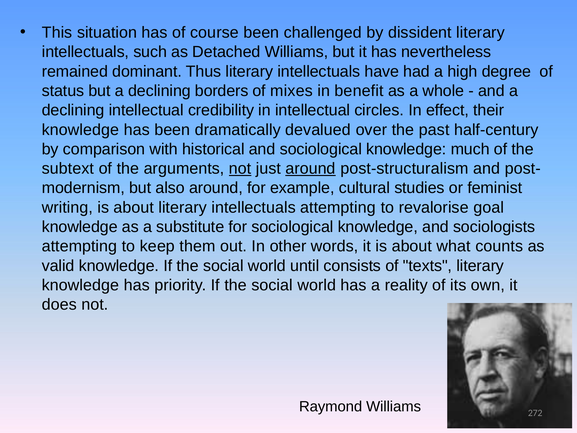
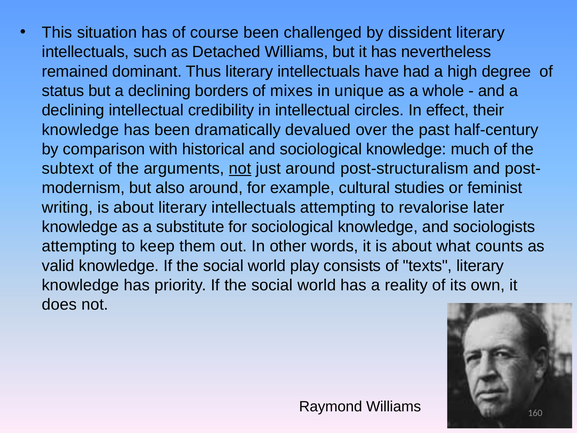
benefit: benefit -> unique
around at (310, 168) underline: present -> none
goal: goal -> later
until: until -> play
272: 272 -> 160
